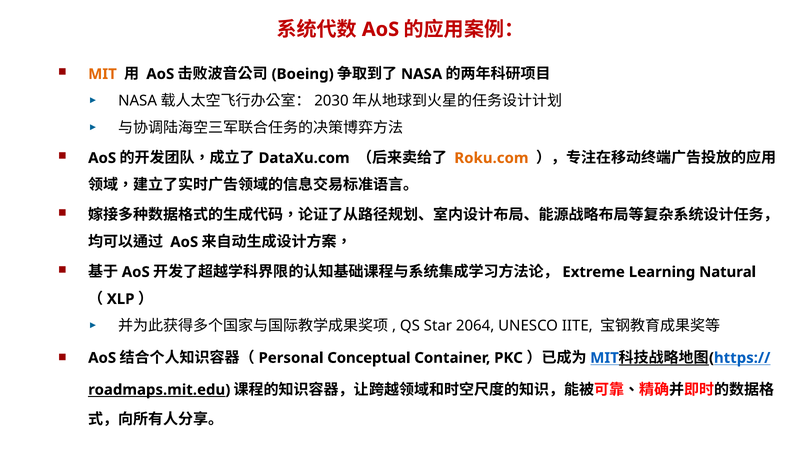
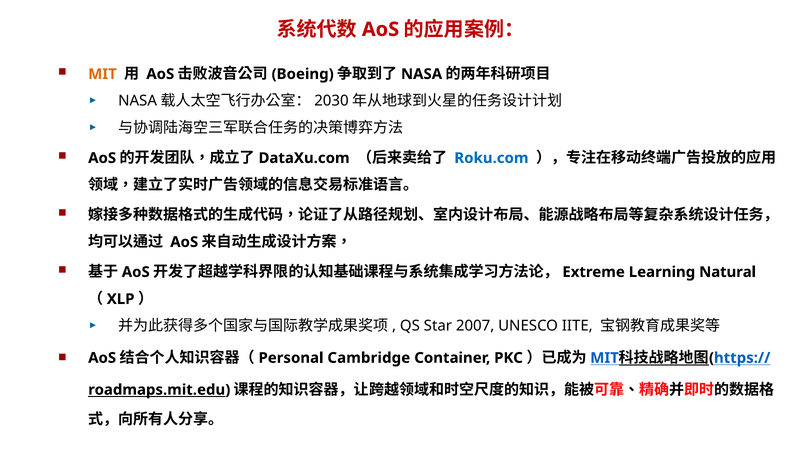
Roku.com colour: orange -> blue
2064: 2064 -> 2007
Conceptual: Conceptual -> Cambridge
